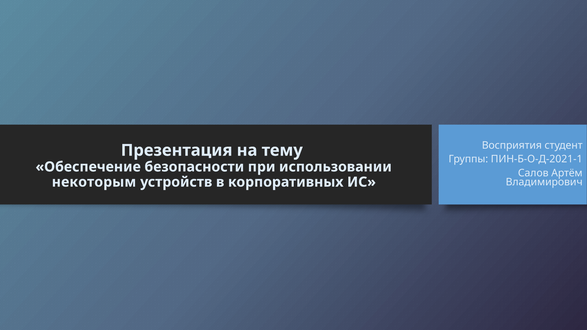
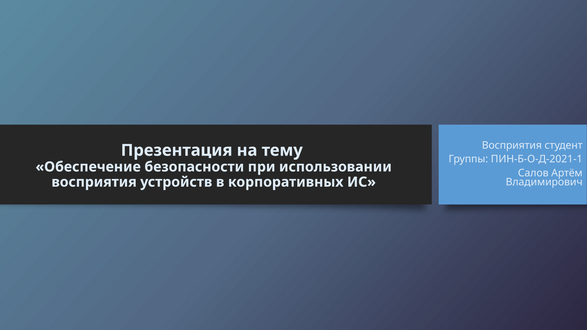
некоторым at (94, 182): некоторым -> восприятия
